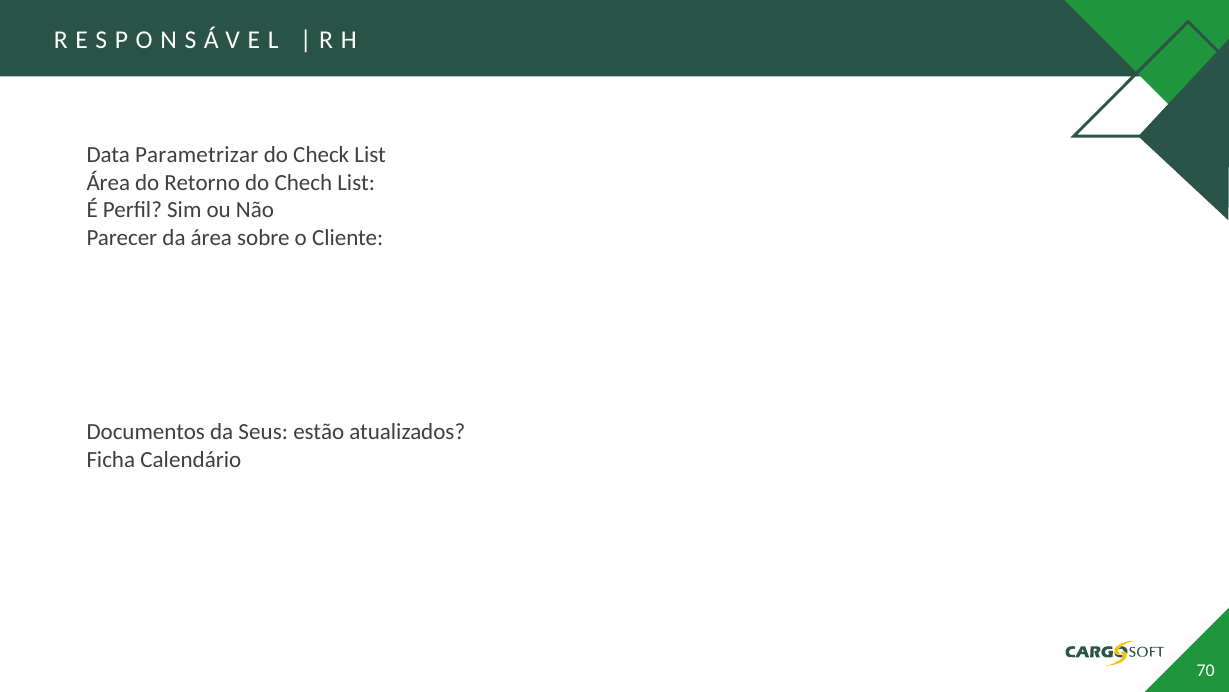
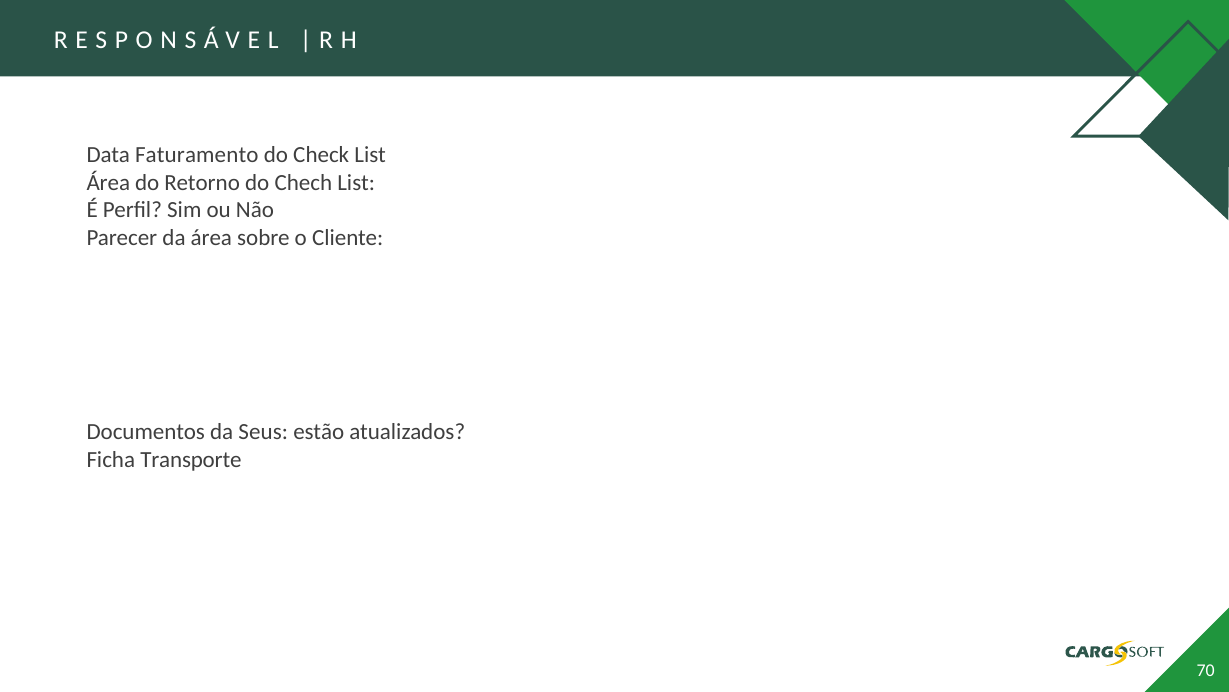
Parametrizar: Parametrizar -> Faturamento
Calendário: Calendário -> Transporte
